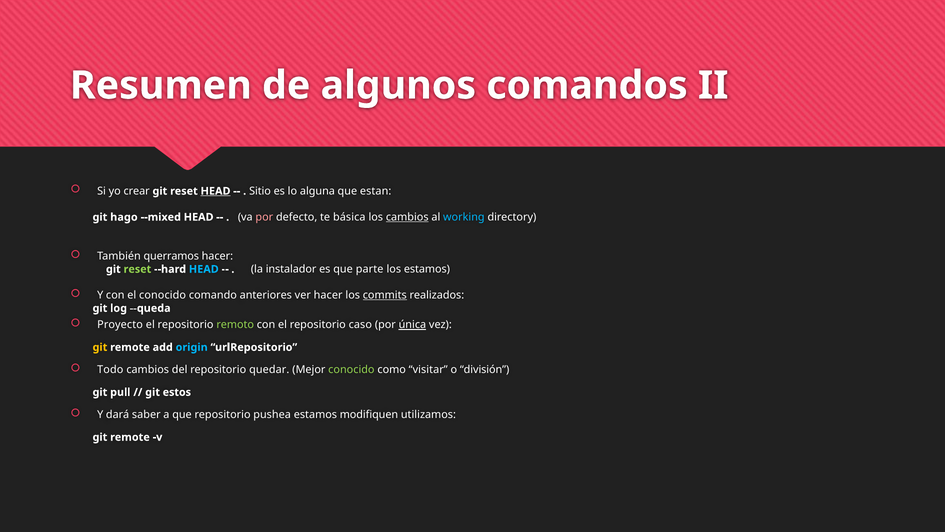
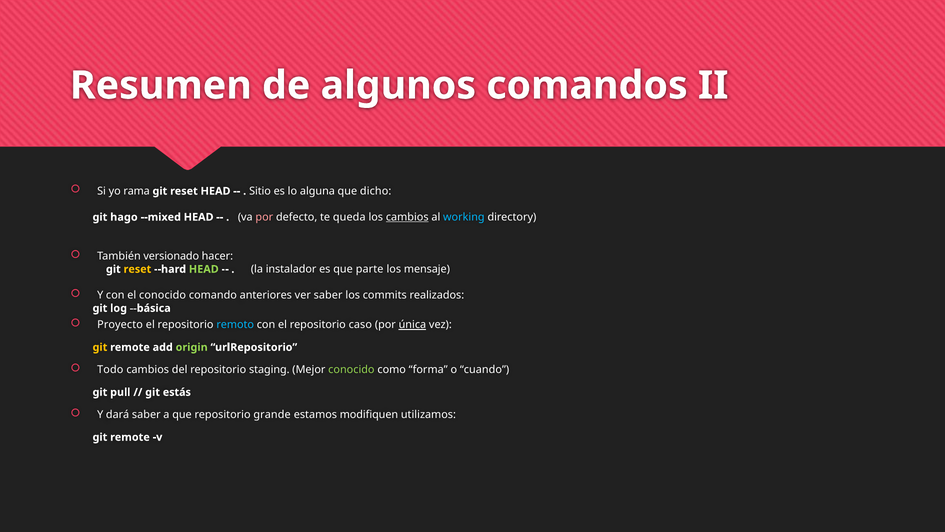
crear: crear -> rama
HEAD at (216, 191) underline: present -> none
estan: estan -> dicho
básica: básica -> queda
querramos: querramos -> versionado
reset at (137, 269) colour: light green -> yellow
HEAD at (204, 269) colour: light blue -> light green
los estamos: estamos -> mensaje
ver hacer: hacer -> saber
commits underline: present -> none
--queda: --queda -> --básica
remoto colour: light green -> light blue
origin colour: light blue -> light green
quedar: quedar -> staging
visitar: visitar -> forma
división: división -> cuando
estos: estos -> estás
pushea: pushea -> grande
